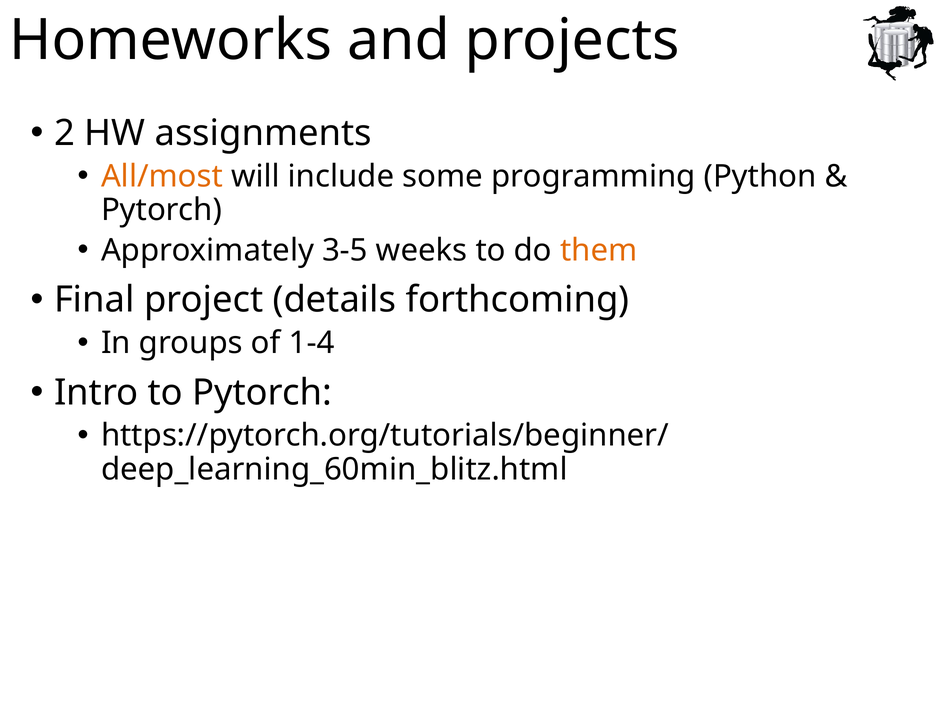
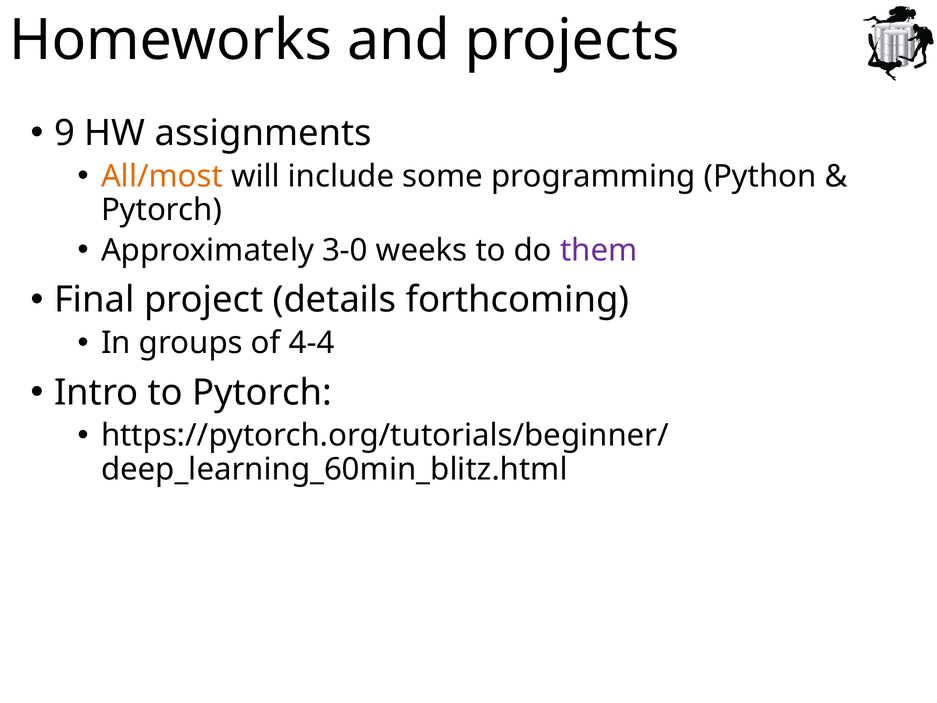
2: 2 -> 9
3-5: 3-5 -> 3-0
them colour: orange -> purple
1-4: 1-4 -> 4-4
